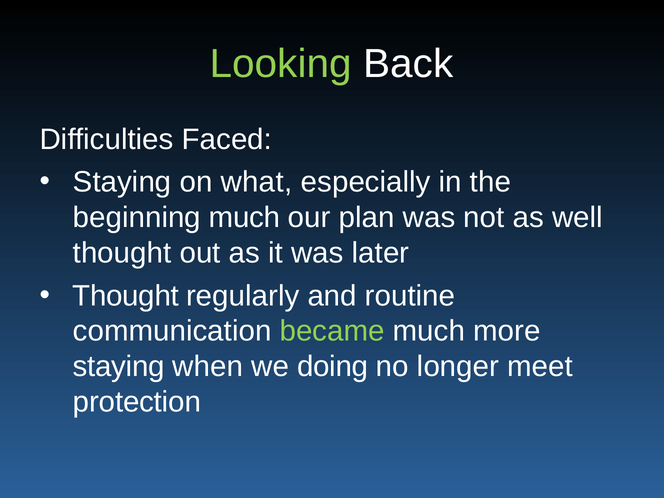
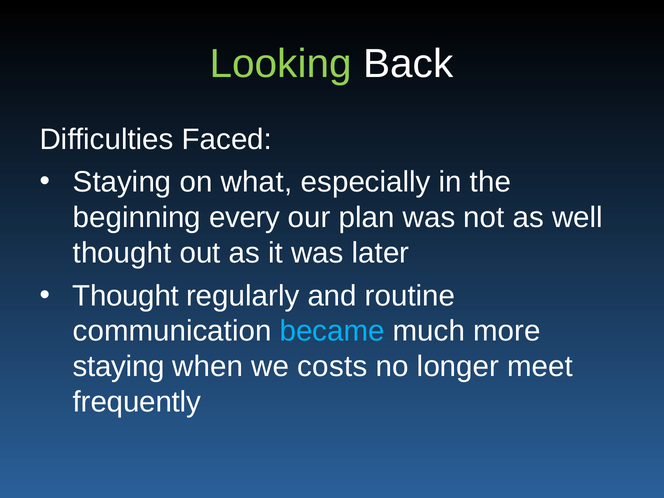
beginning much: much -> every
became colour: light green -> light blue
doing: doing -> costs
protection: protection -> frequently
